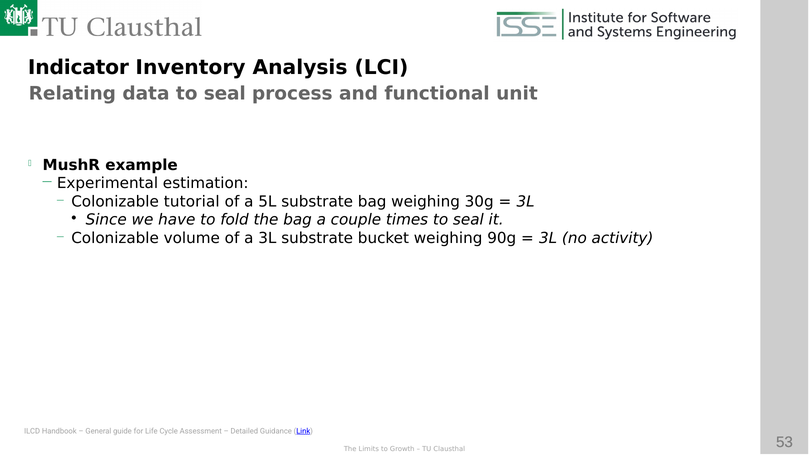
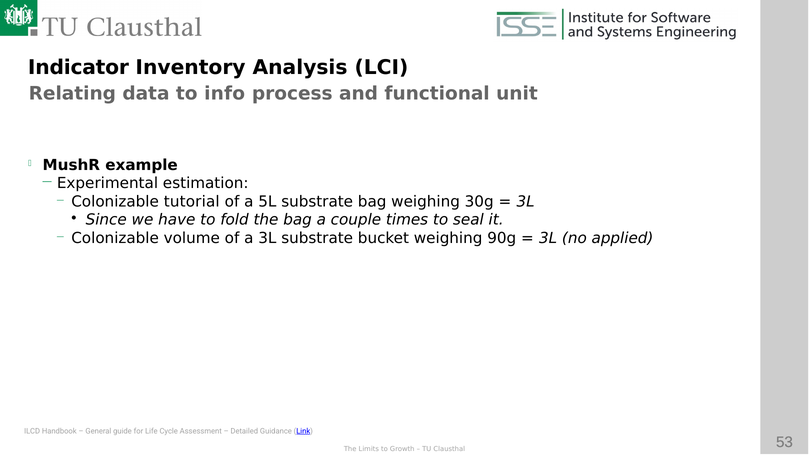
data to seal: seal -> info
activity: activity -> applied
